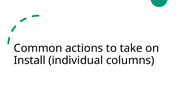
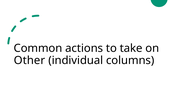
Install: Install -> Other
